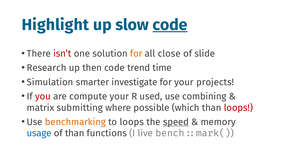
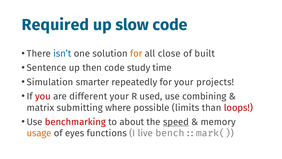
Highlight: Highlight -> Required
code at (170, 25) underline: present -> none
isn’t colour: red -> blue
slide: slide -> built
Research: Research -> Sentence
trend: trend -> study
investigate: investigate -> repeatedly
compute: compute -> different
which: which -> limits
benchmarking colour: orange -> red
to loops: loops -> about
usage colour: blue -> orange
of than: than -> eyes
